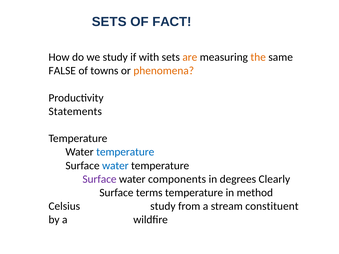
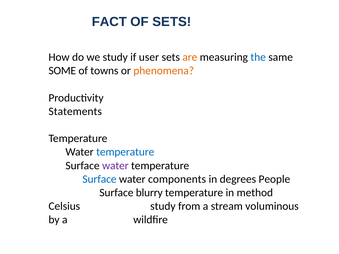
SETS at (109, 22): SETS -> FACT
OF FACT: FACT -> SETS
with: with -> user
the colour: orange -> blue
FALSE: FALSE -> SOME
water at (115, 166) colour: blue -> purple
Surface at (99, 179) colour: purple -> blue
Clearly: Clearly -> People
terms: terms -> blurry
constituent: constituent -> voluminous
